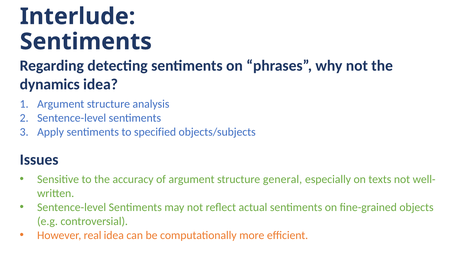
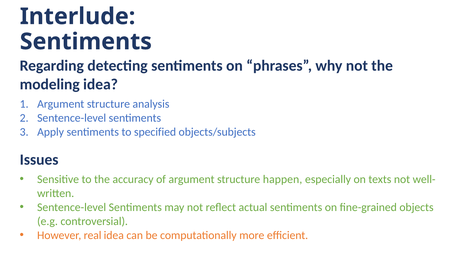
dynamics: dynamics -> modeling
general: general -> happen
